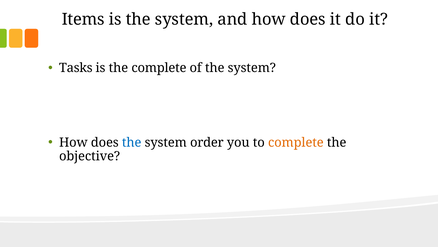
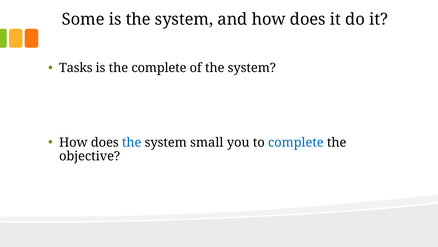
Items: Items -> Some
order: order -> small
complete at (296, 142) colour: orange -> blue
